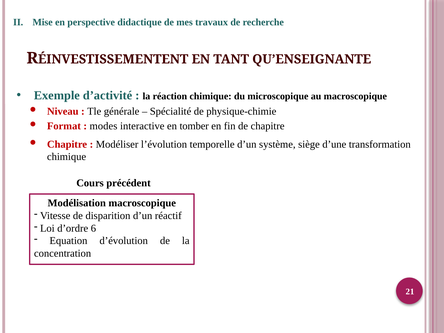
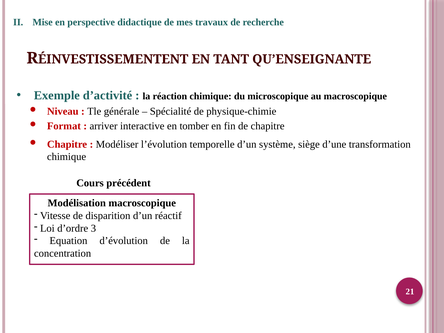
modes: modes -> arriver
6: 6 -> 3
